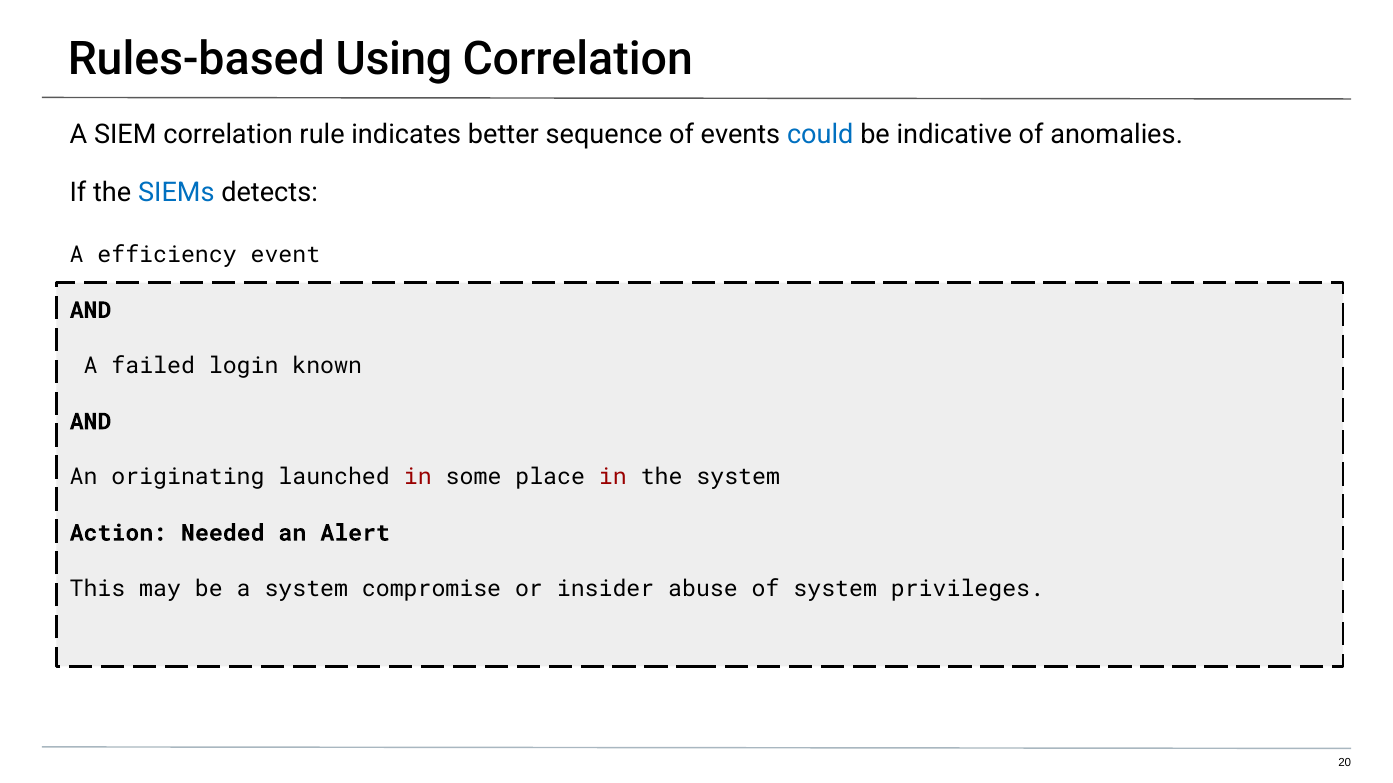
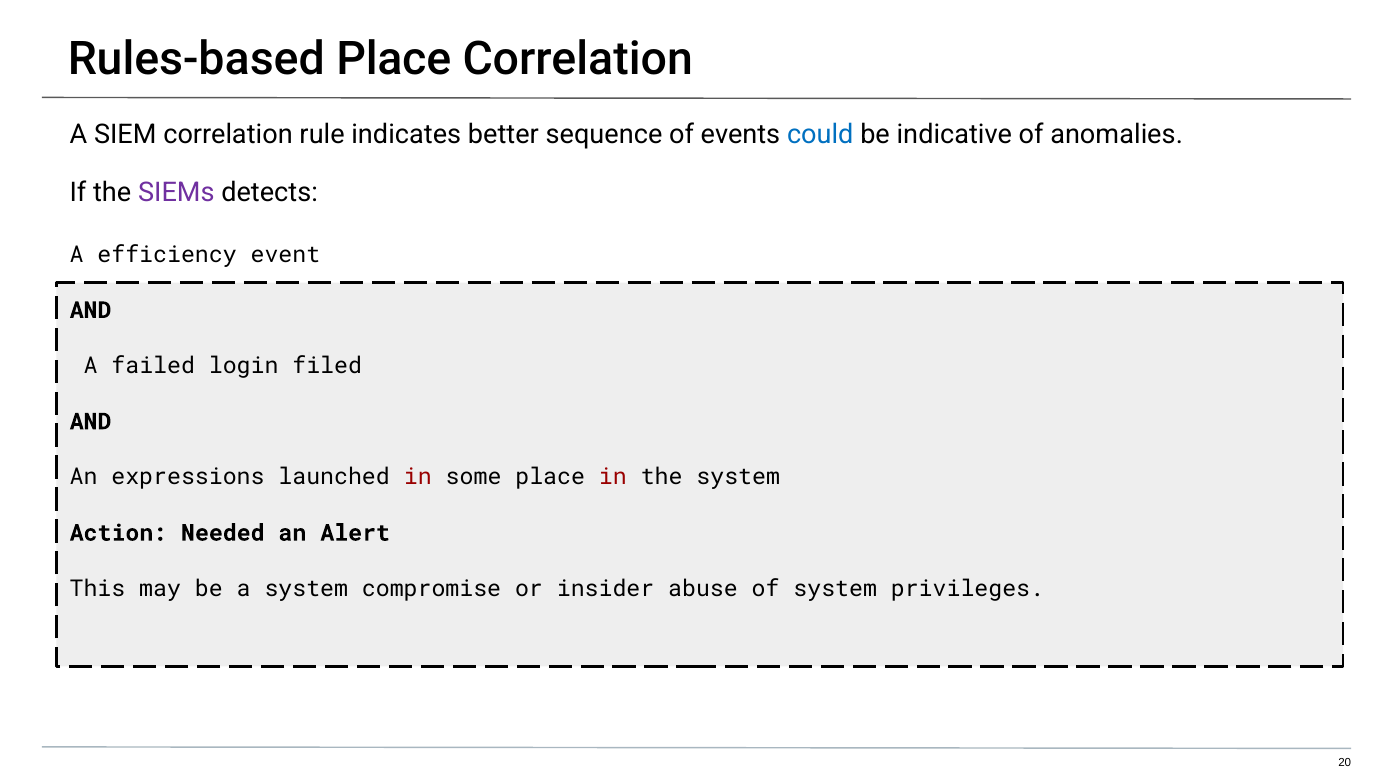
Rules-based Using: Using -> Place
SIEMs colour: blue -> purple
known: known -> filed
originating: originating -> expressions
